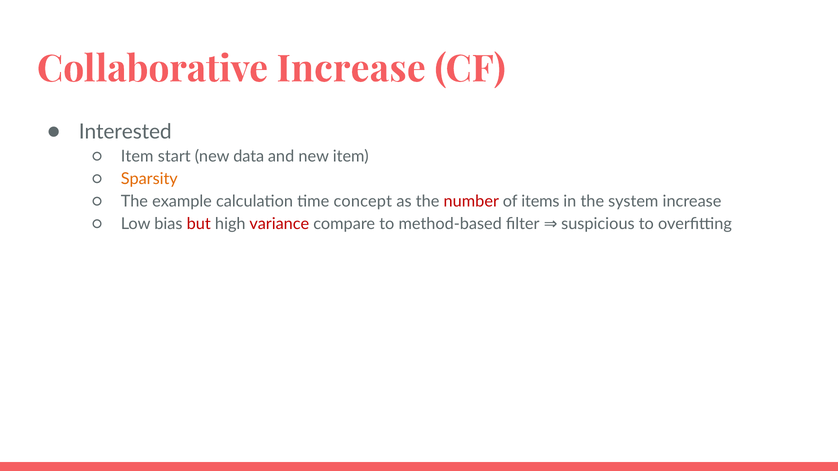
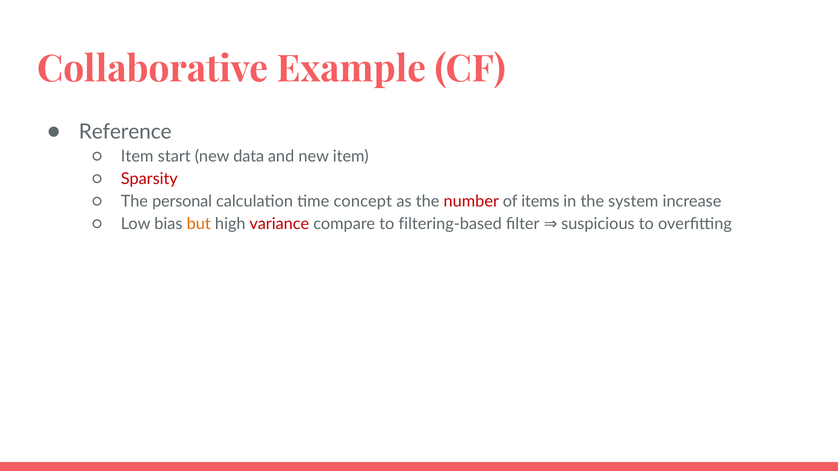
Collaborative Increase: Increase -> Example
Interested: Interested -> Reference
Sparsity colour: orange -> red
example: example -> personal
but colour: red -> orange
method-based: method-based -> filtering-based
